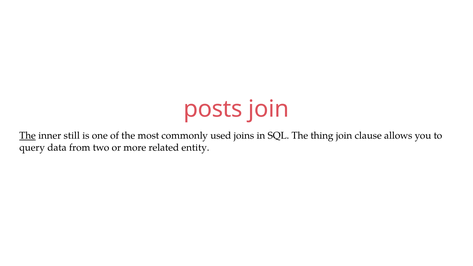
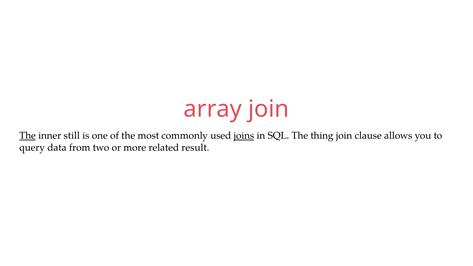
posts: posts -> array
joins underline: none -> present
entity: entity -> result
